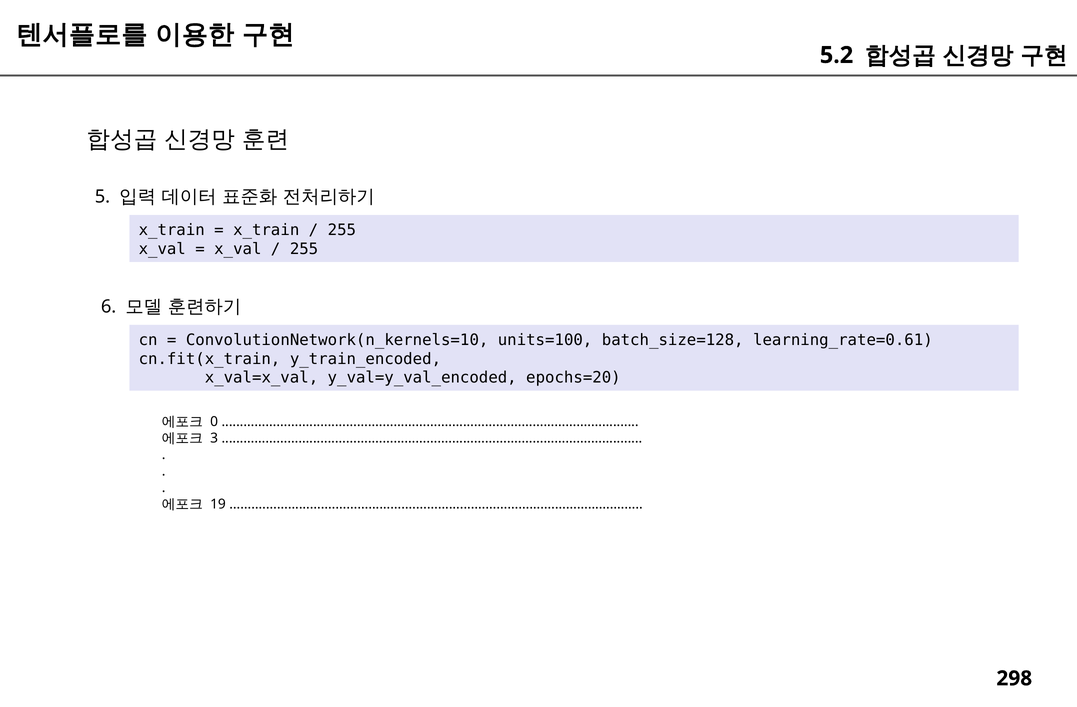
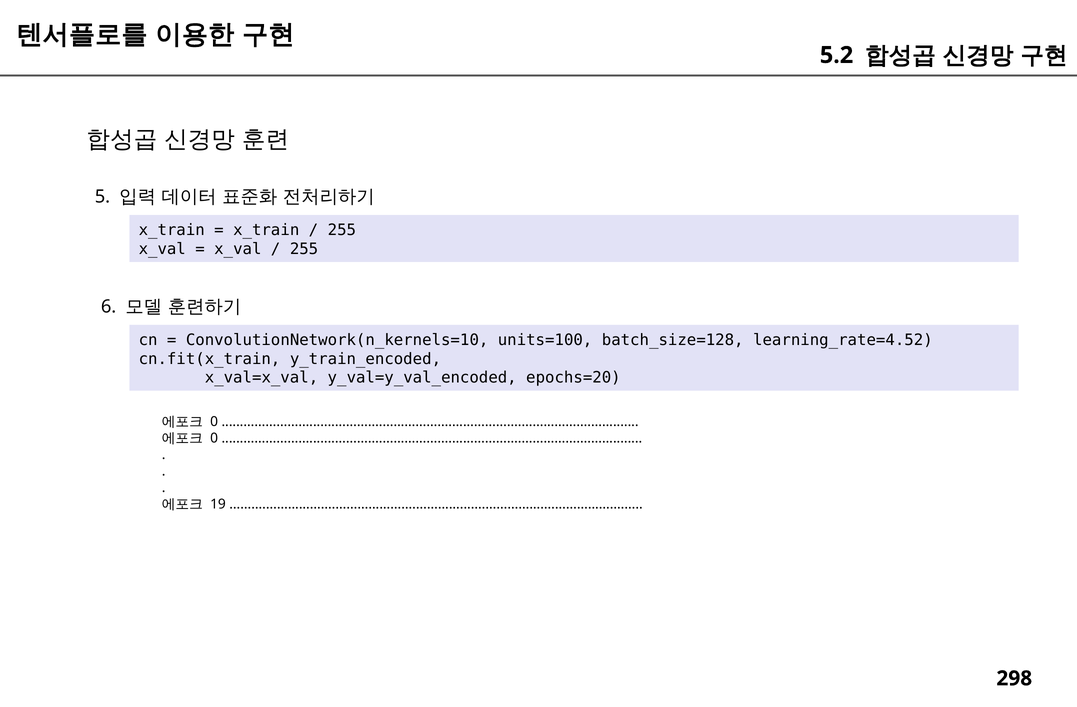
learning_rate=0.61: learning_rate=0.61 -> learning_rate=4.52
3 at (214, 439): 3 -> 0
